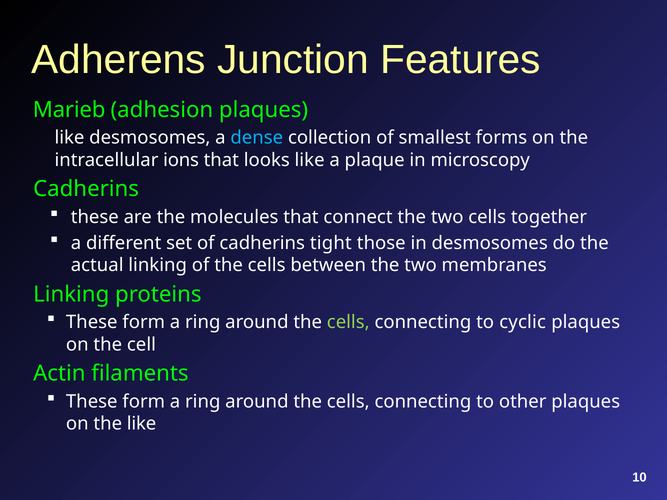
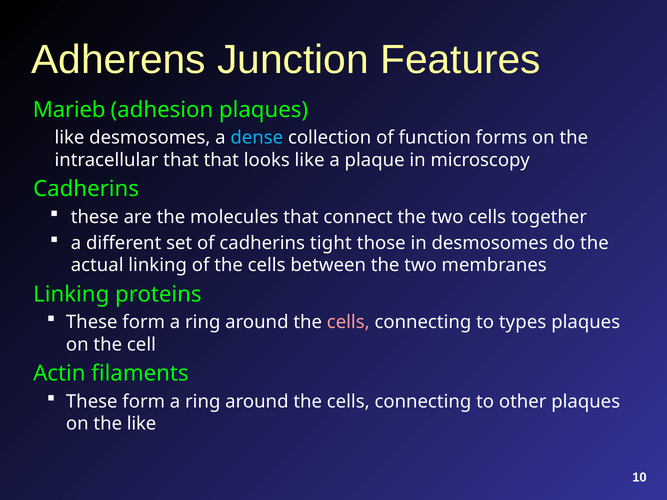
smallest: smallest -> function
intracellular ions: ions -> that
cells at (348, 322) colour: light green -> pink
cyclic: cyclic -> types
